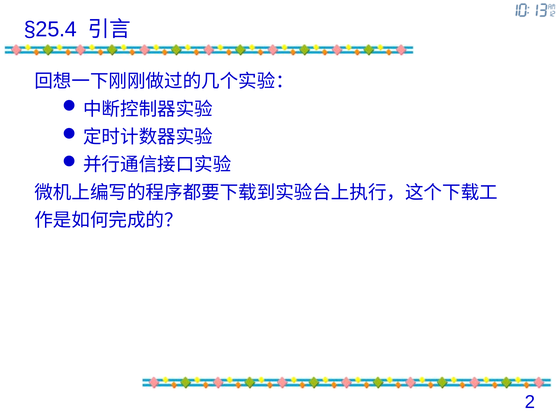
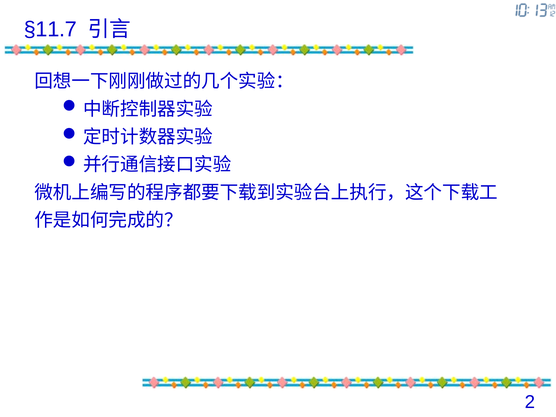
§25.4: §25.4 -> §11.7
